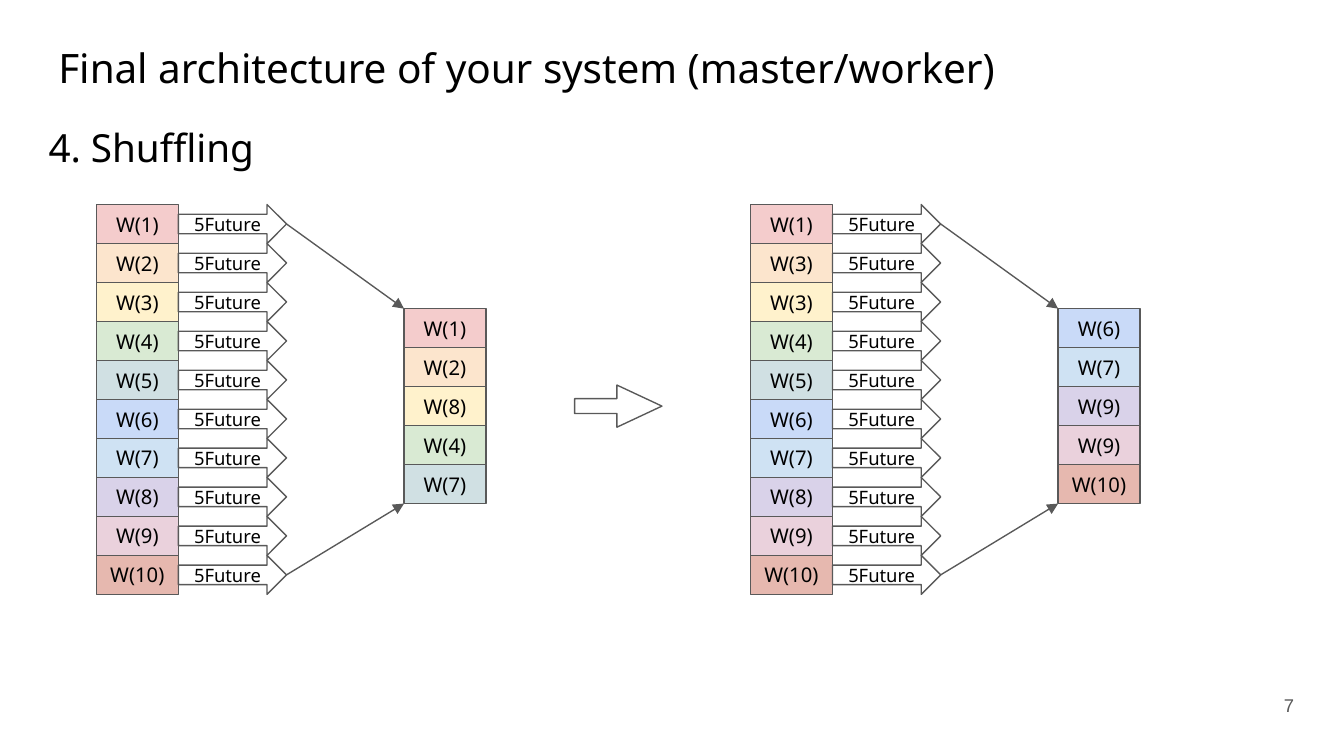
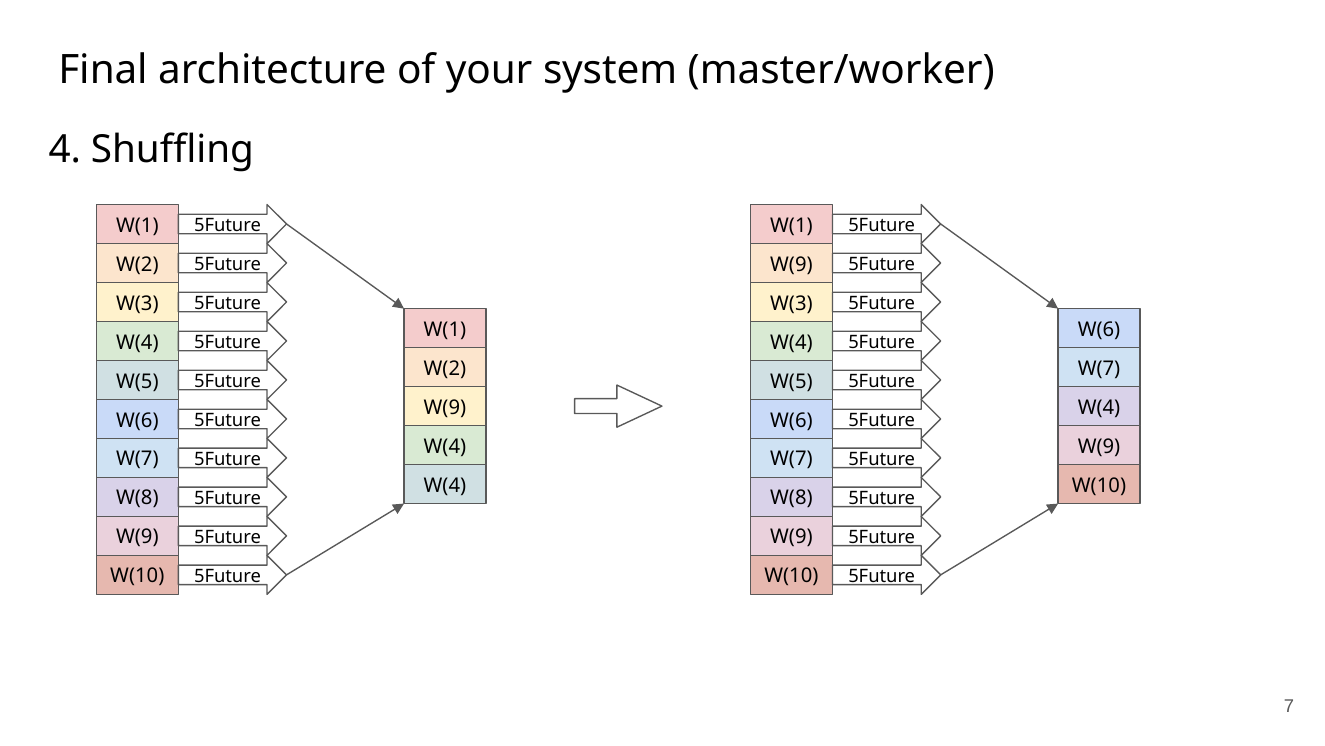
W(3 at (791, 264): W(3 -> W(9
W(8 at (445, 407): W(8 -> W(9
W(9 at (1099, 407): W(9 -> W(4
W(7 at (445, 485): W(7 -> W(4
